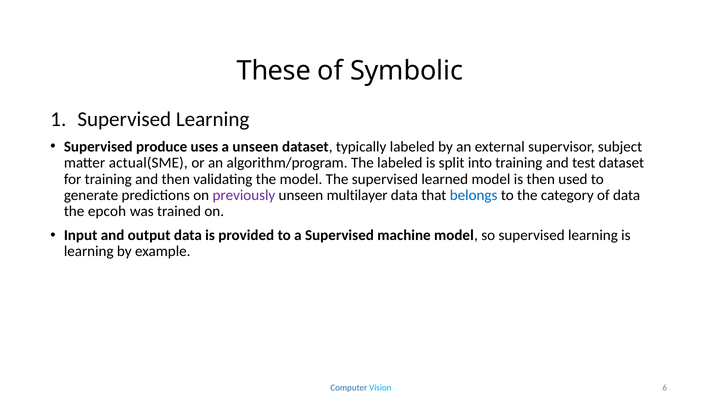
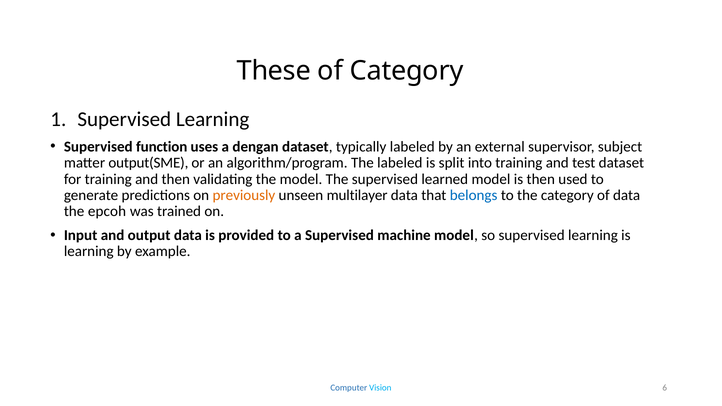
of Symbolic: Symbolic -> Category
produce: produce -> function
a unseen: unseen -> dengan
actual(SME: actual(SME -> output(SME
previously colour: purple -> orange
